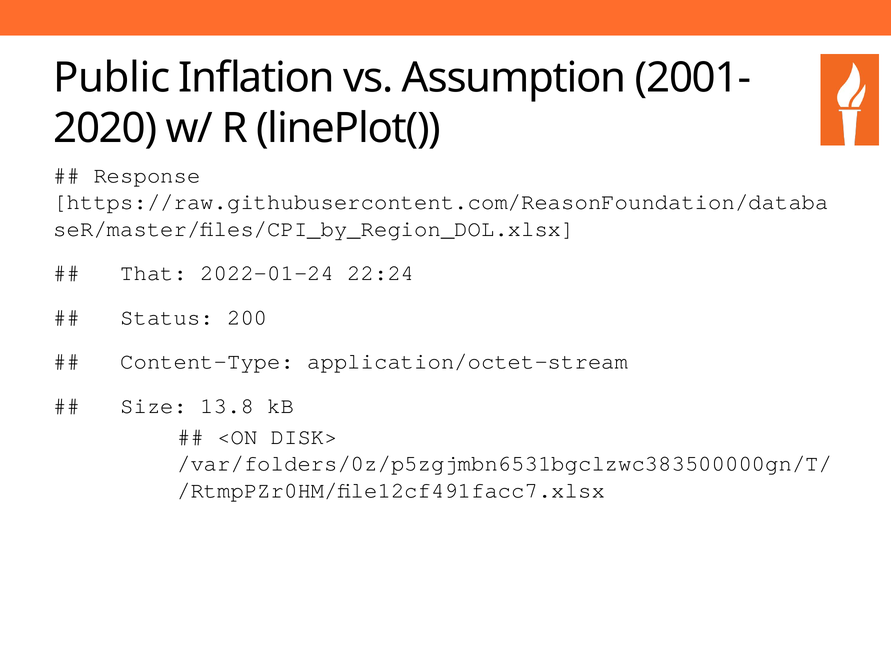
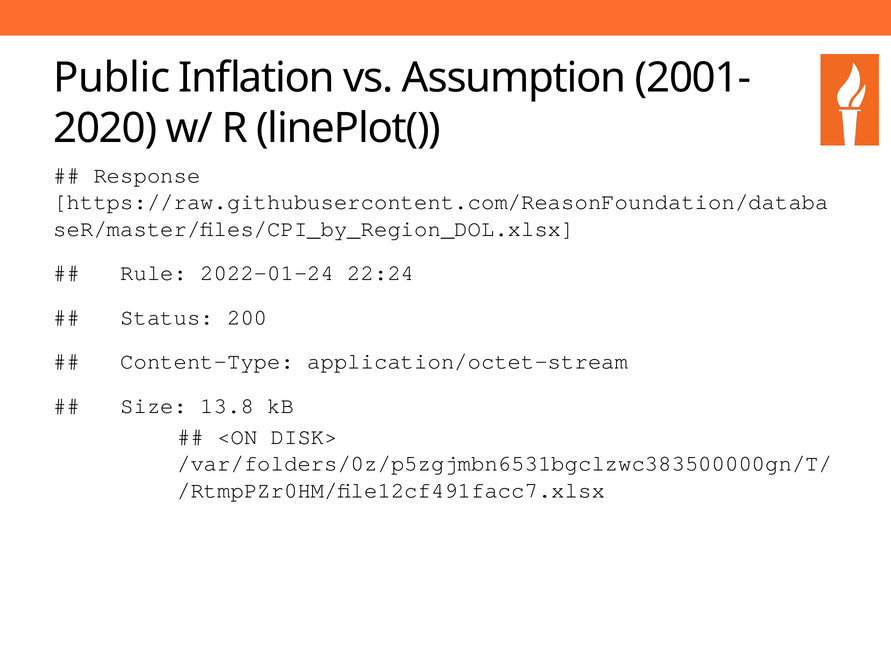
That: That -> Rule
